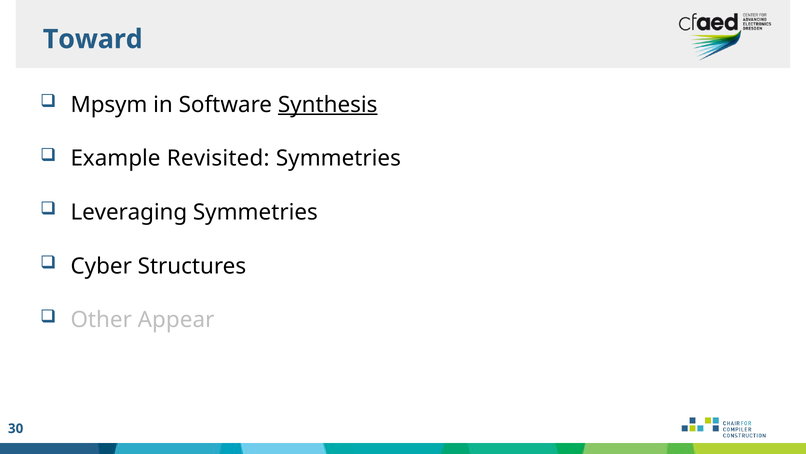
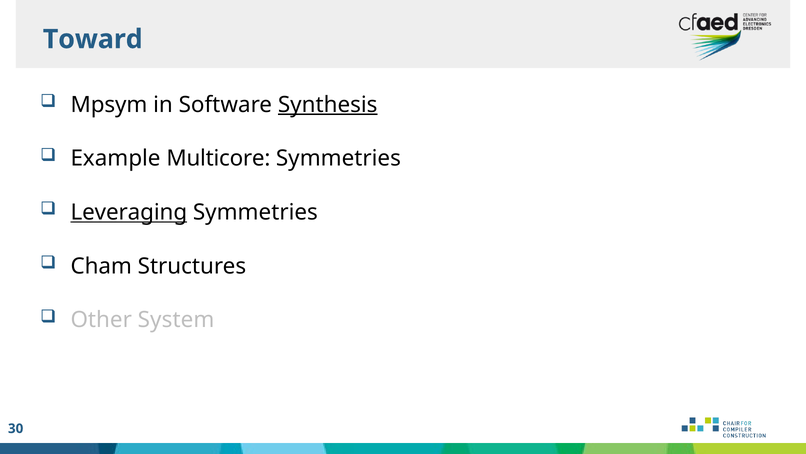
Revisited: Revisited -> Multicore
Leveraging underline: none -> present
Cyber: Cyber -> Cham
Appear: Appear -> System
